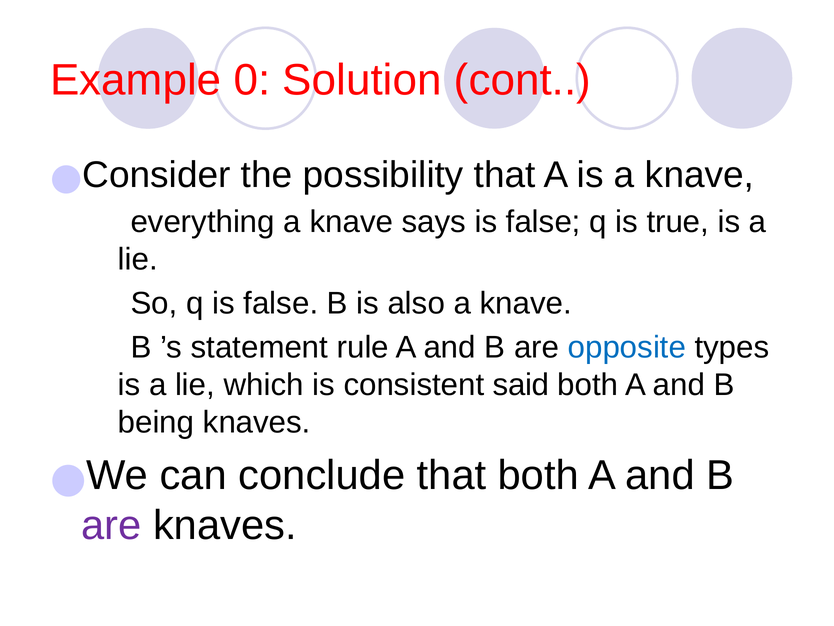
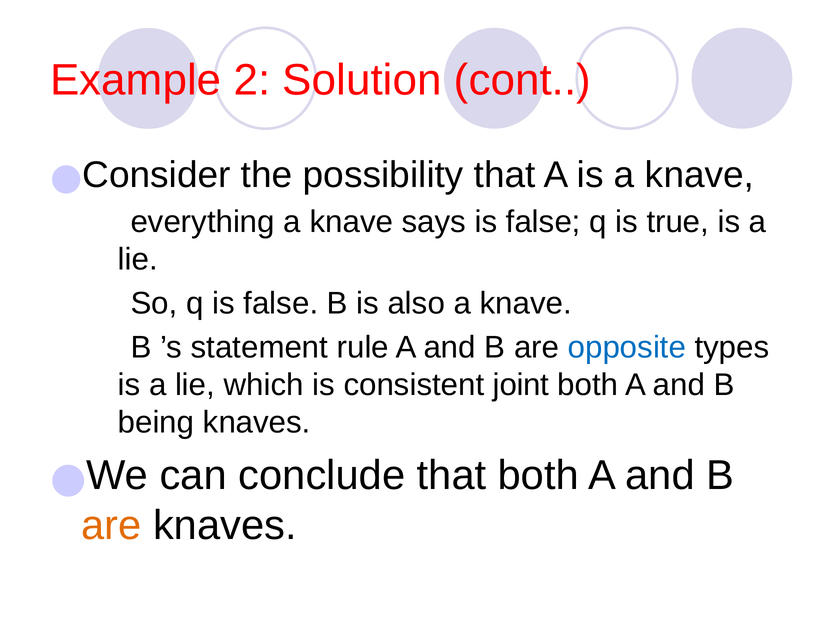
0: 0 -> 2
said: said -> joint
are at (111, 525) colour: purple -> orange
